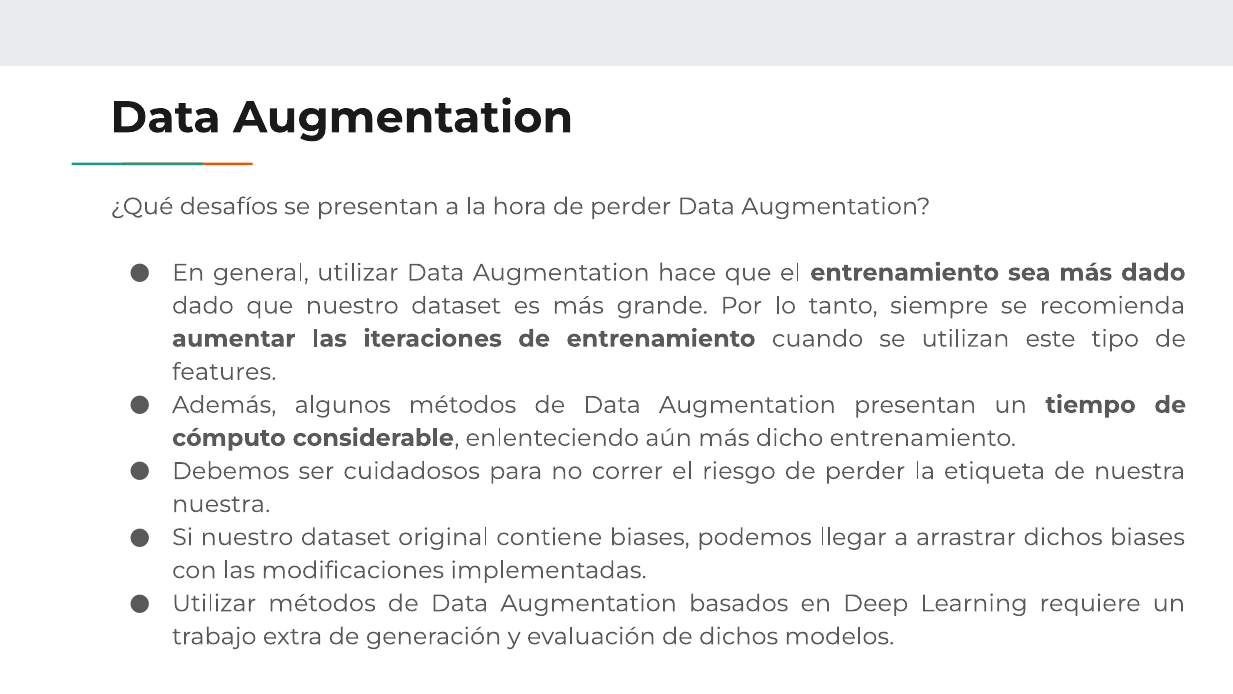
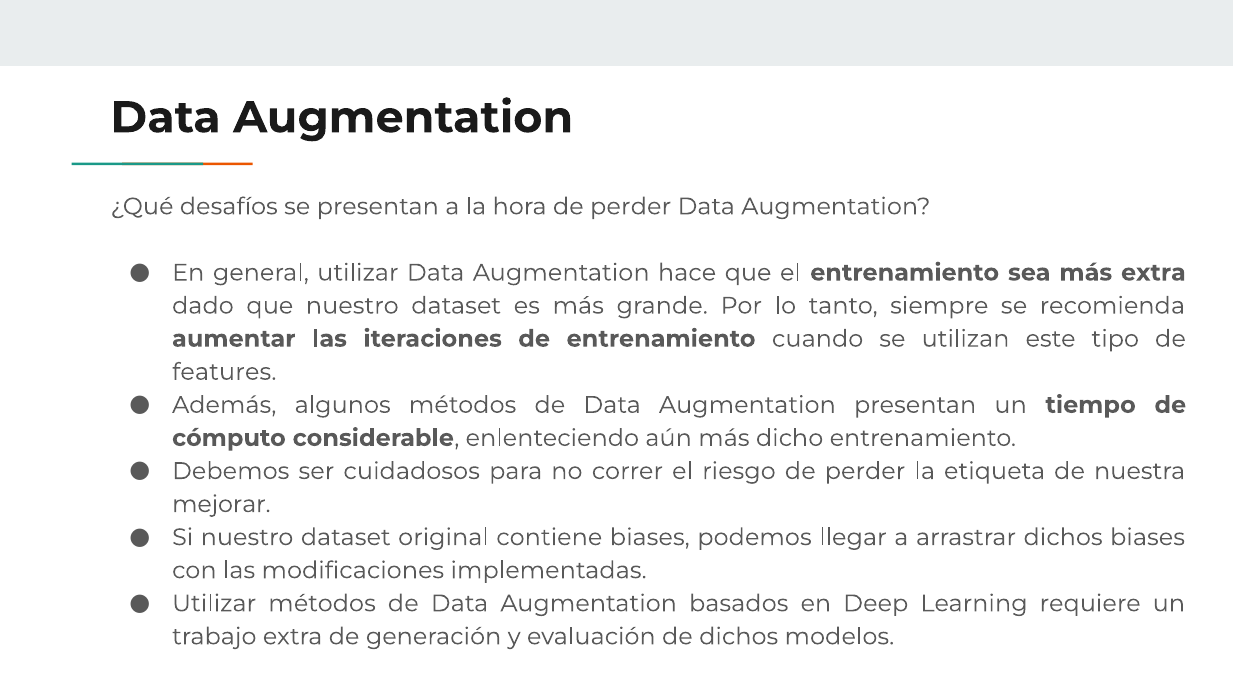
más dado: dado -> extra
nuestra at (221, 504): nuestra -> mejorar
